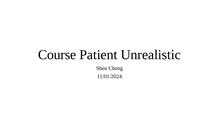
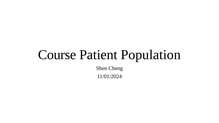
Unrealistic: Unrealistic -> Population
